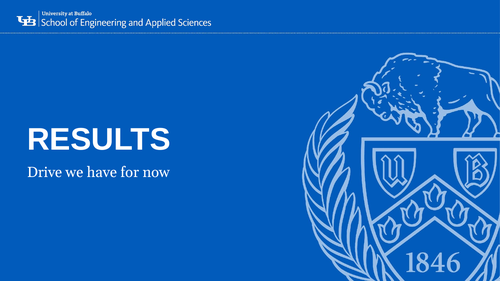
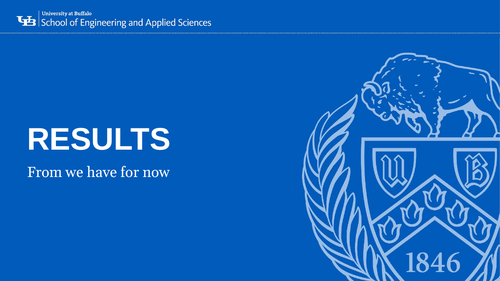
Drive: Drive -> From
